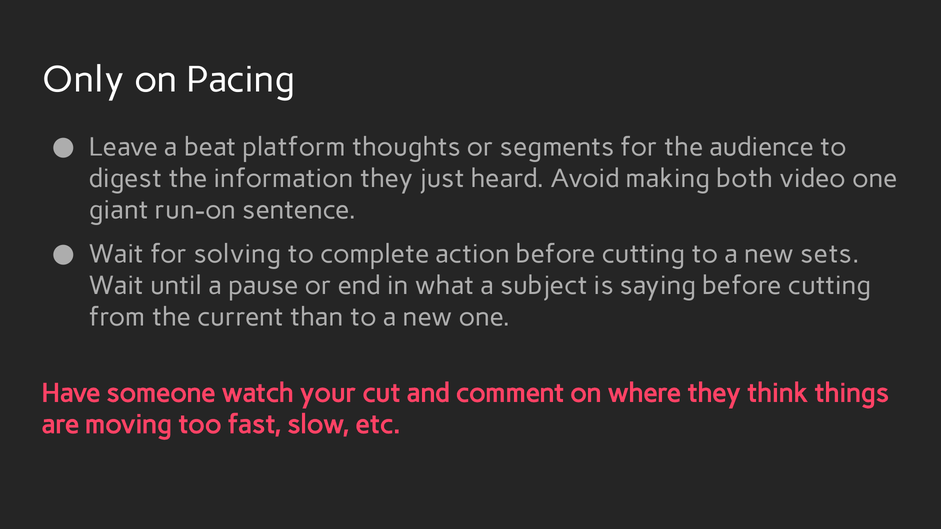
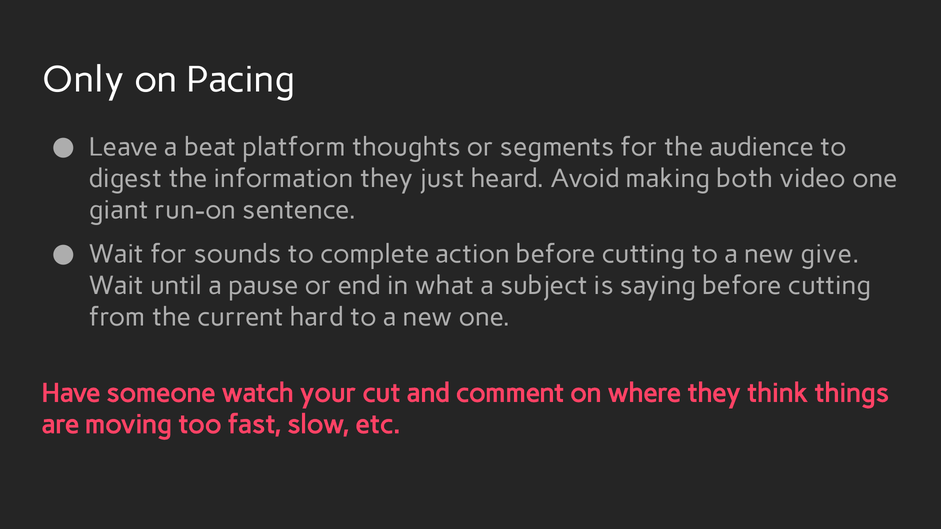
solving: solving -> sounds
sets: sets -> give
than: than -> hard
